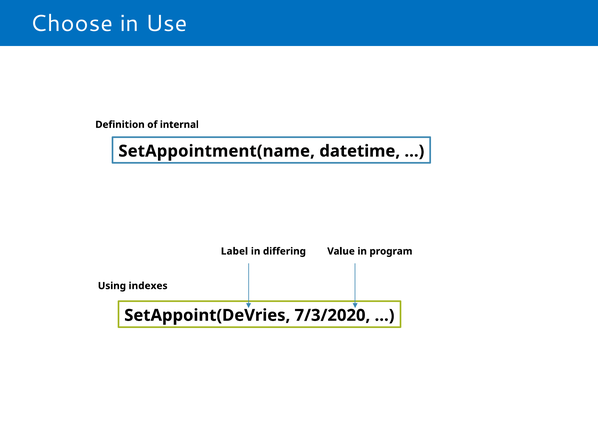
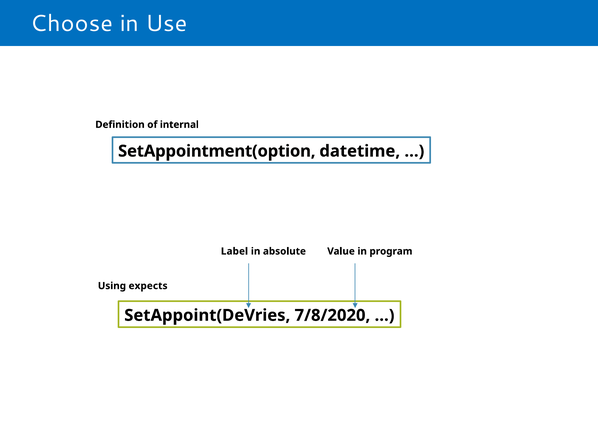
SetAppointment(name: SetAppointment(name -> SetAppointment(option
differing: differing -> absolute
indexes: indexes -> expects
7/3/2020: 7/3/2020 -> 7/8/2020
